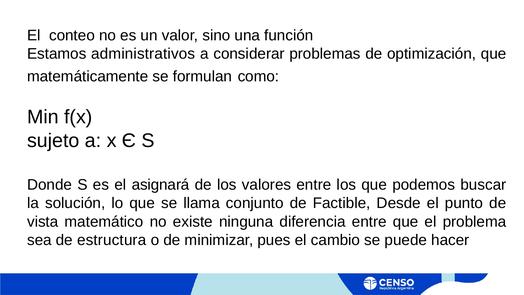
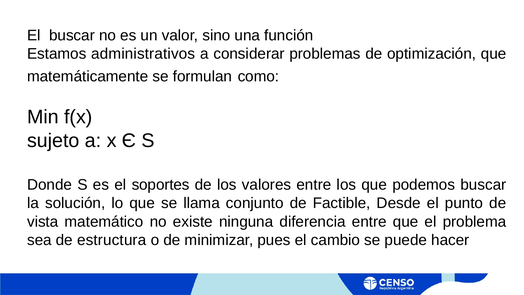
El conteo: conteo -> buscar
asignará: asignará -> soportes
